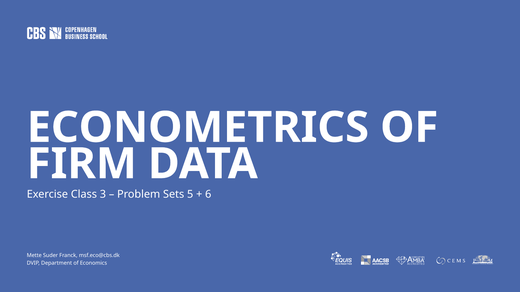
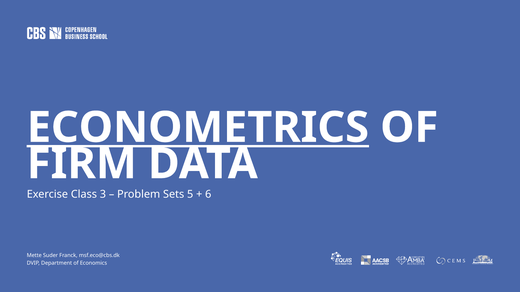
ECONOMETRICS underline: none -> present
